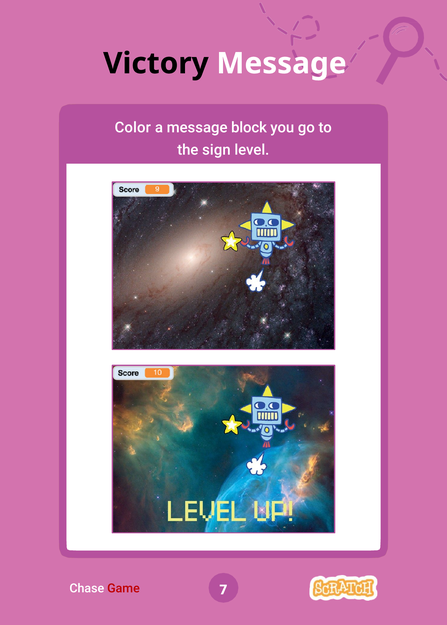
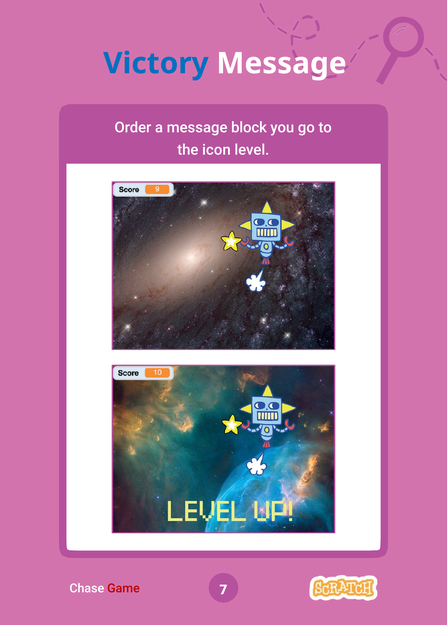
Victory colour: black -> blue
Color: Color -> Order
sign: sign -> icon
